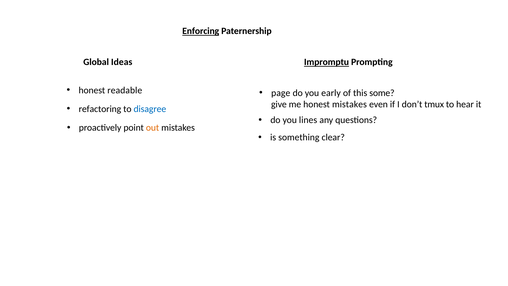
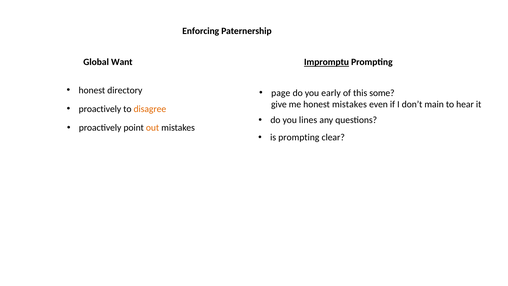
Enforcing underline: present -> none
Ideas: Ideas -> Want
readable: readable -> directory
tmux: tmux -> main
refactoring at (100, 109): refactoring -> proactively
disagree colour: blue -> orange
is something: something -> prompting
